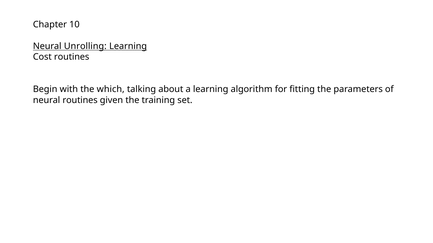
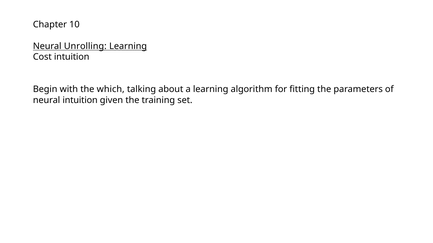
Cost routines: routines -> intuition
neural routines: routines -> intuition
